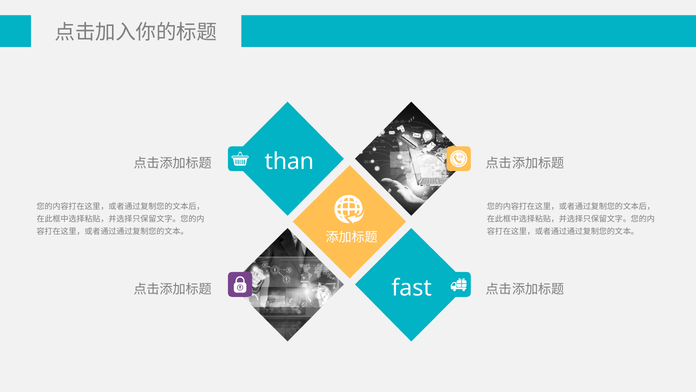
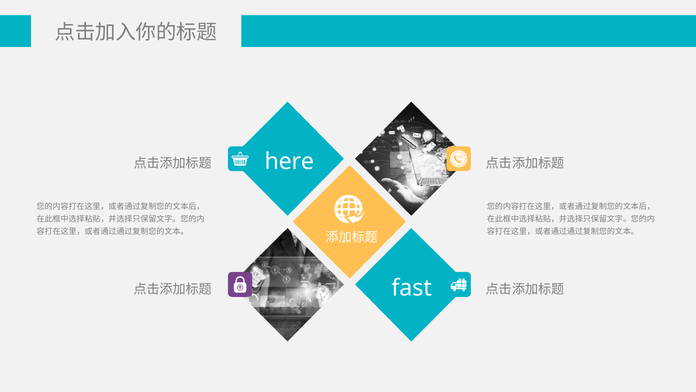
than: than -> here
